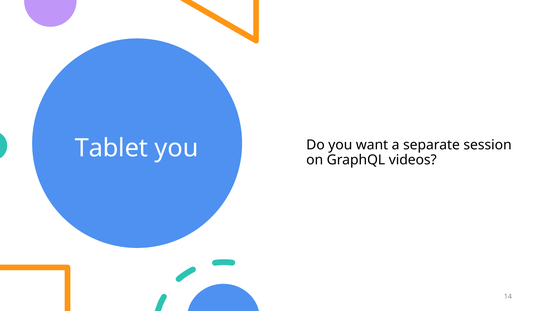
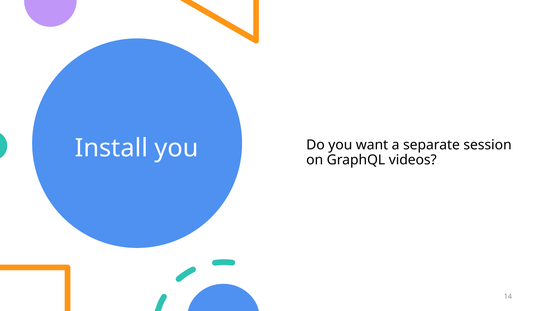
Tablet: Tablet -> Install
